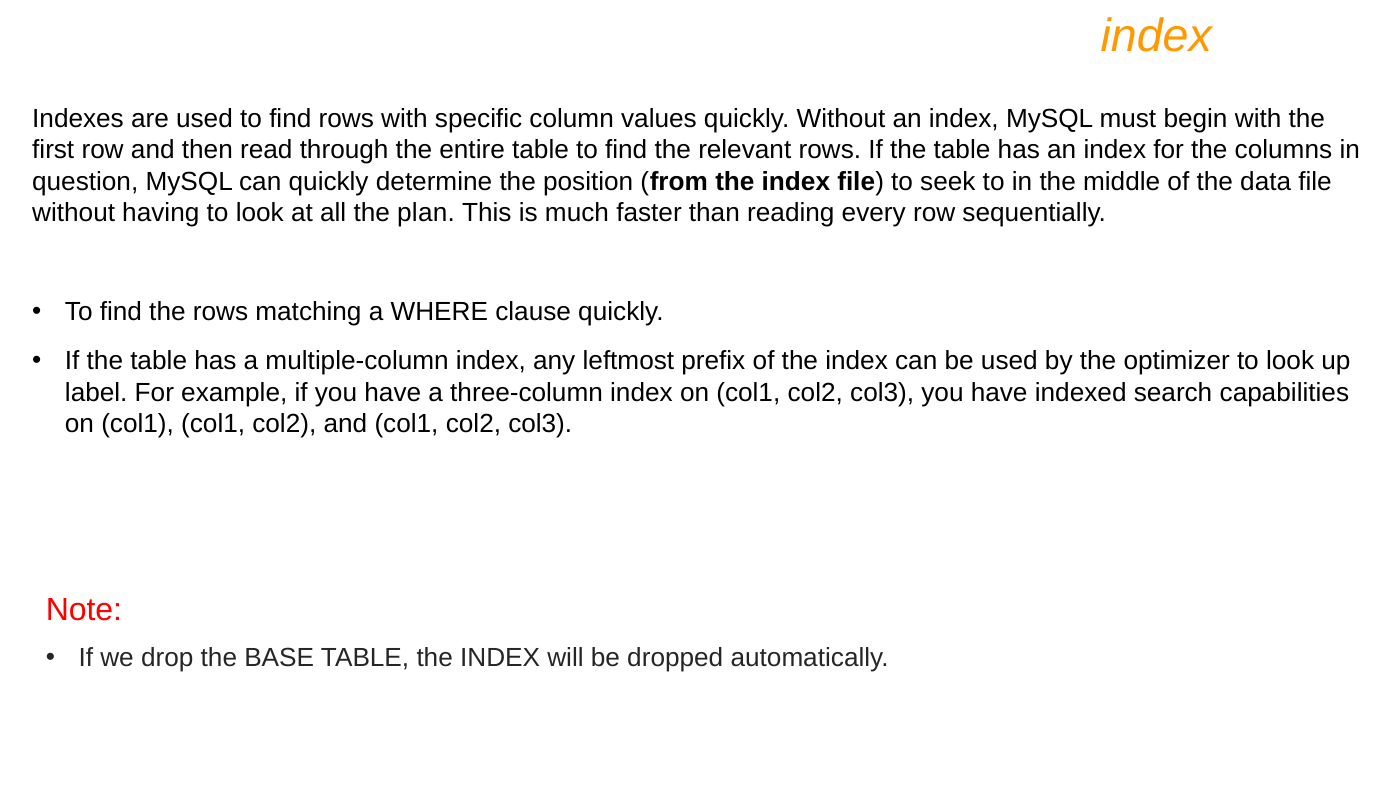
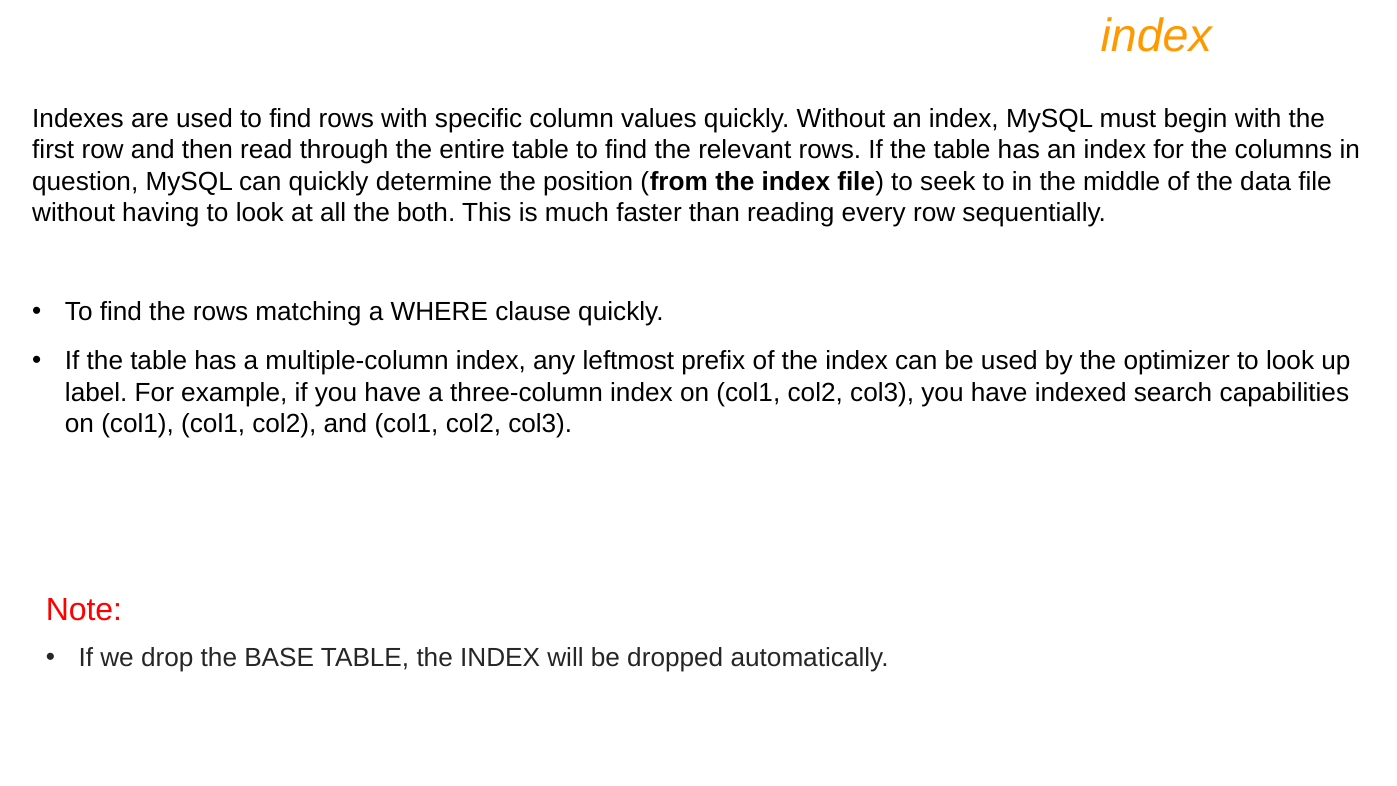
plan: plan -> both
